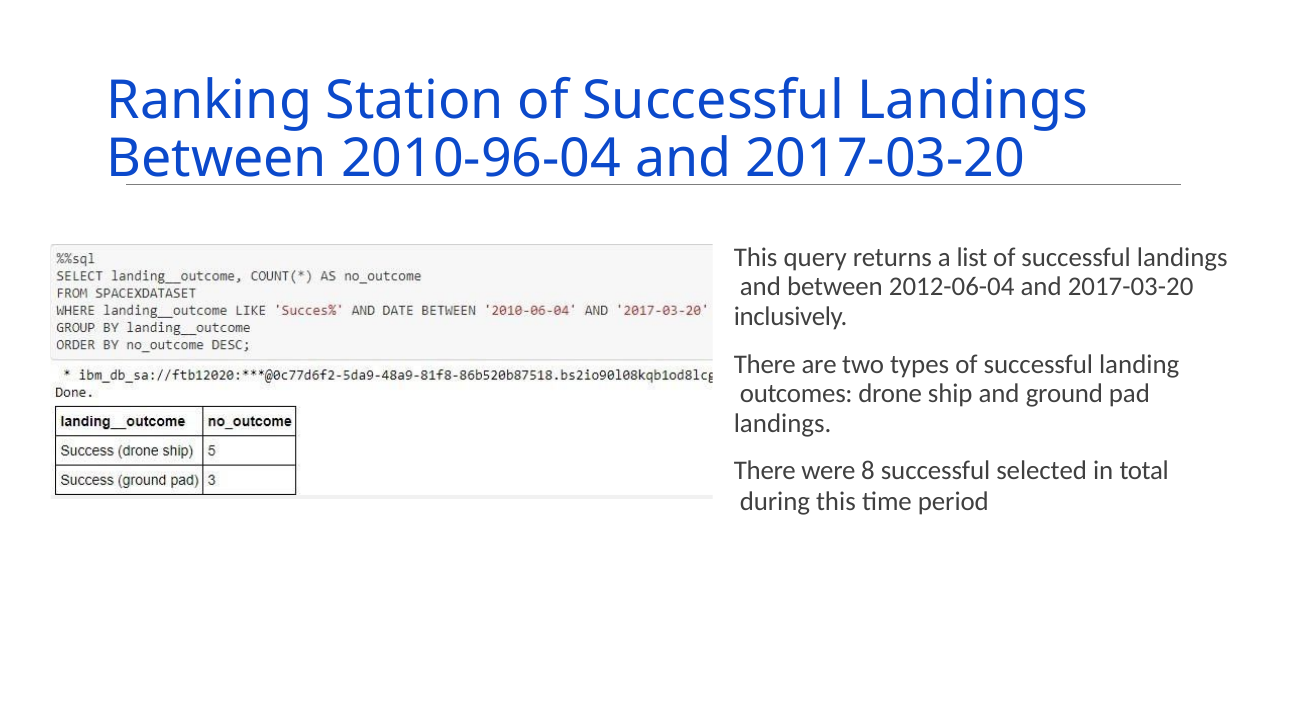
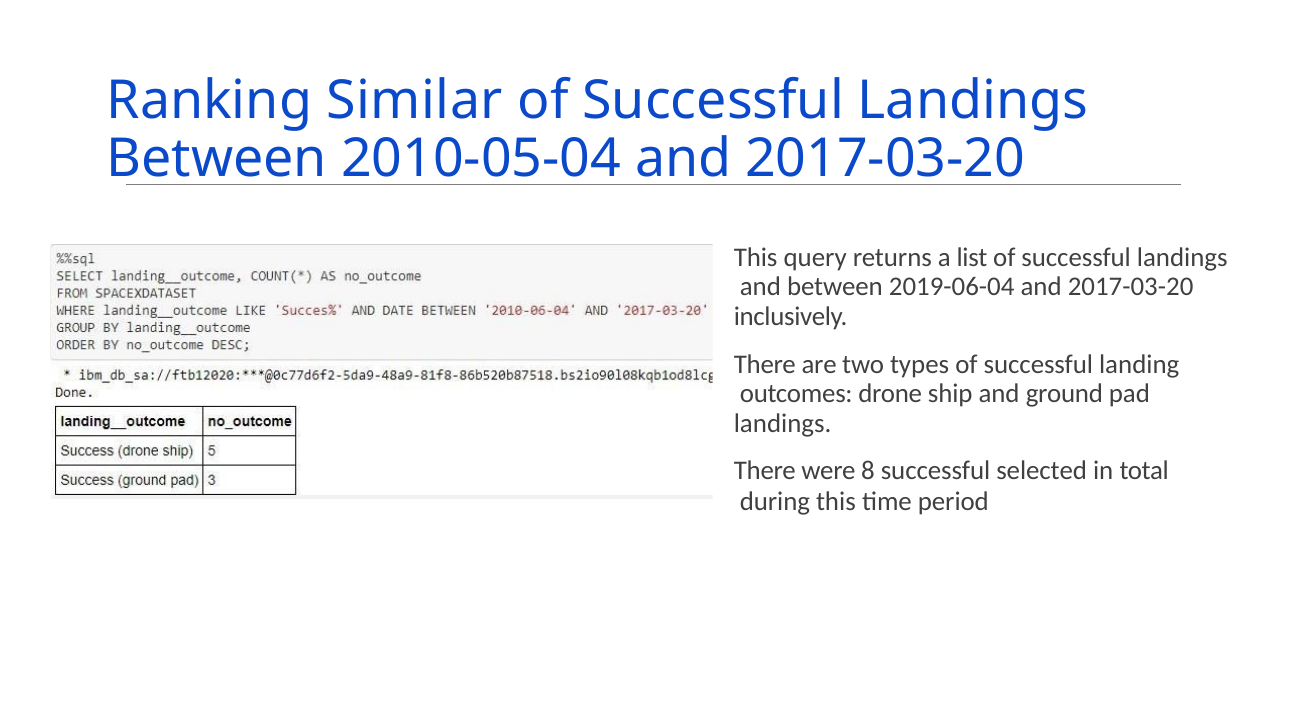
Station: Station -> Similar
2010-96-04: 2010-96-04 -> 2010-05-04
2012-06-04: 2012-06-04 -> 2019-06-04
